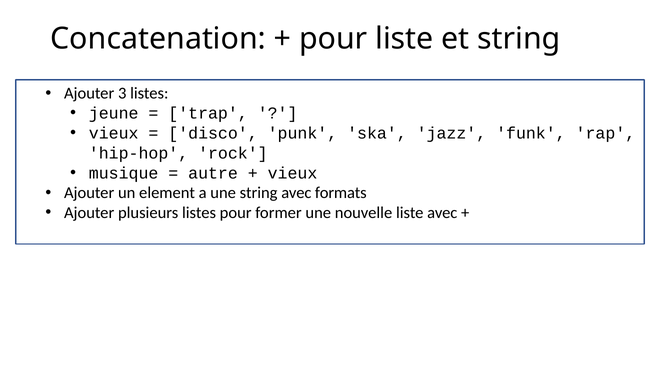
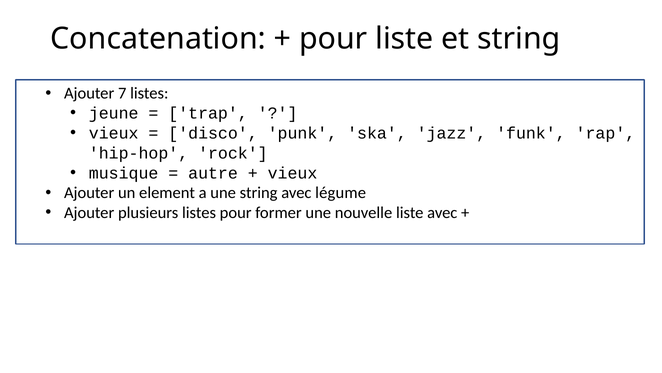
3: 3 -> 7
formats: formats -> légume
